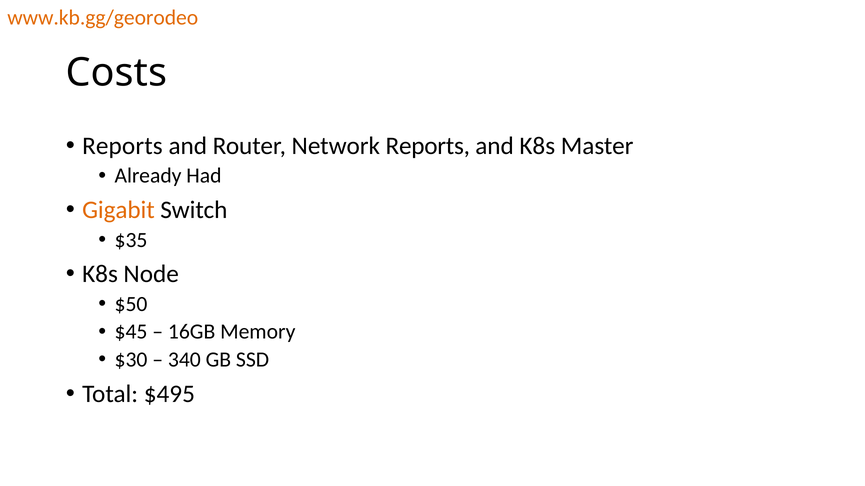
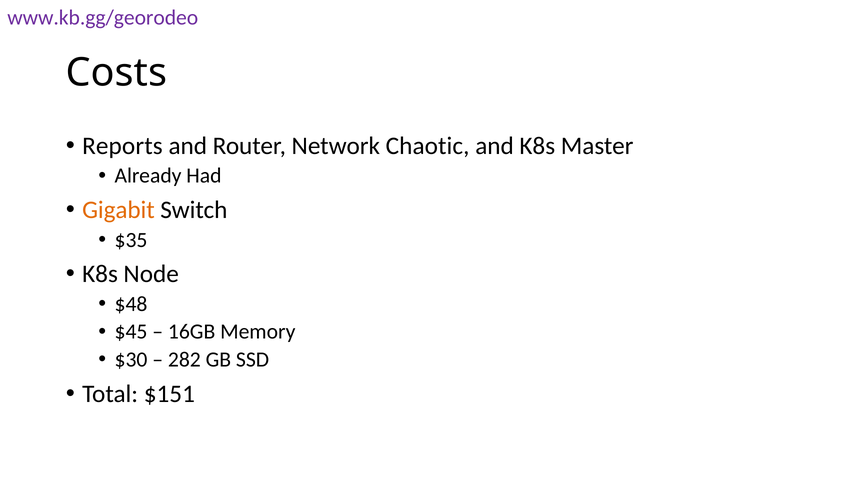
www.kb.gg/georodeo colour: orange -> purple
Network Reports: Reports -> Chaotic
$50: $50 -> $48
340: 340 -> 282
$495: $495 -> $151
